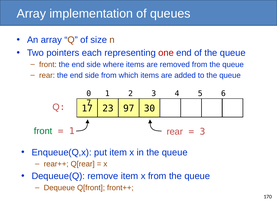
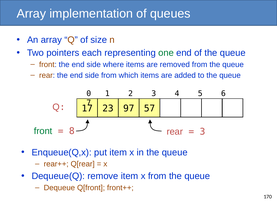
one colour: red -> green
30: 30 -> 57
1 at (72, 131): 1 -> 8
